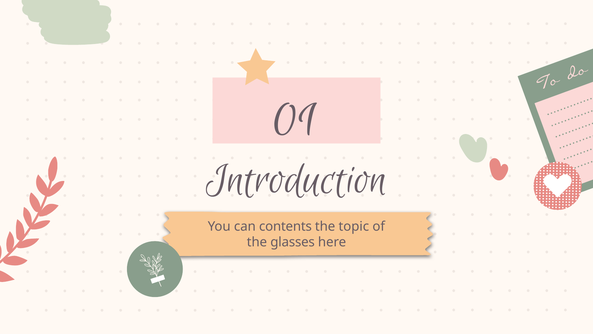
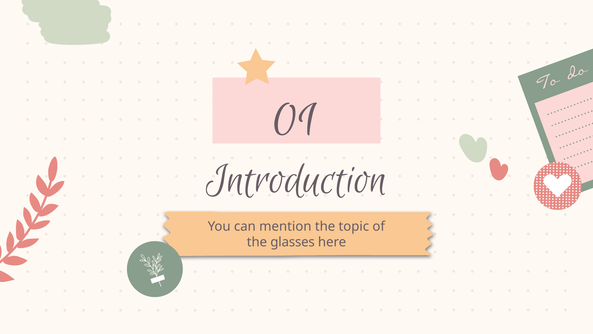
contents: contents -> mention
